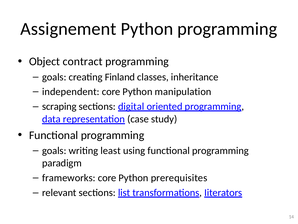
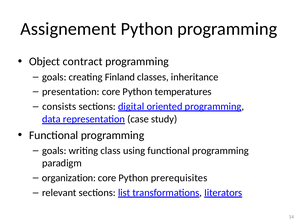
independent: independent -> presentation
manipulation: manipulation -> temperatures
scraping: scraping -> consists
least: least -> class
frameworks: frameworks -> organization
